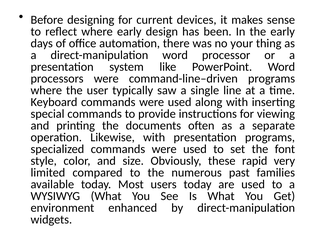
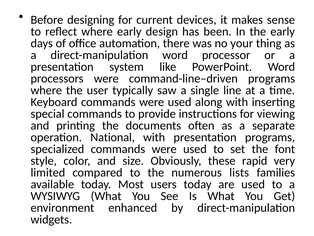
Likewise: Likewise -> National
past: past -> lists
